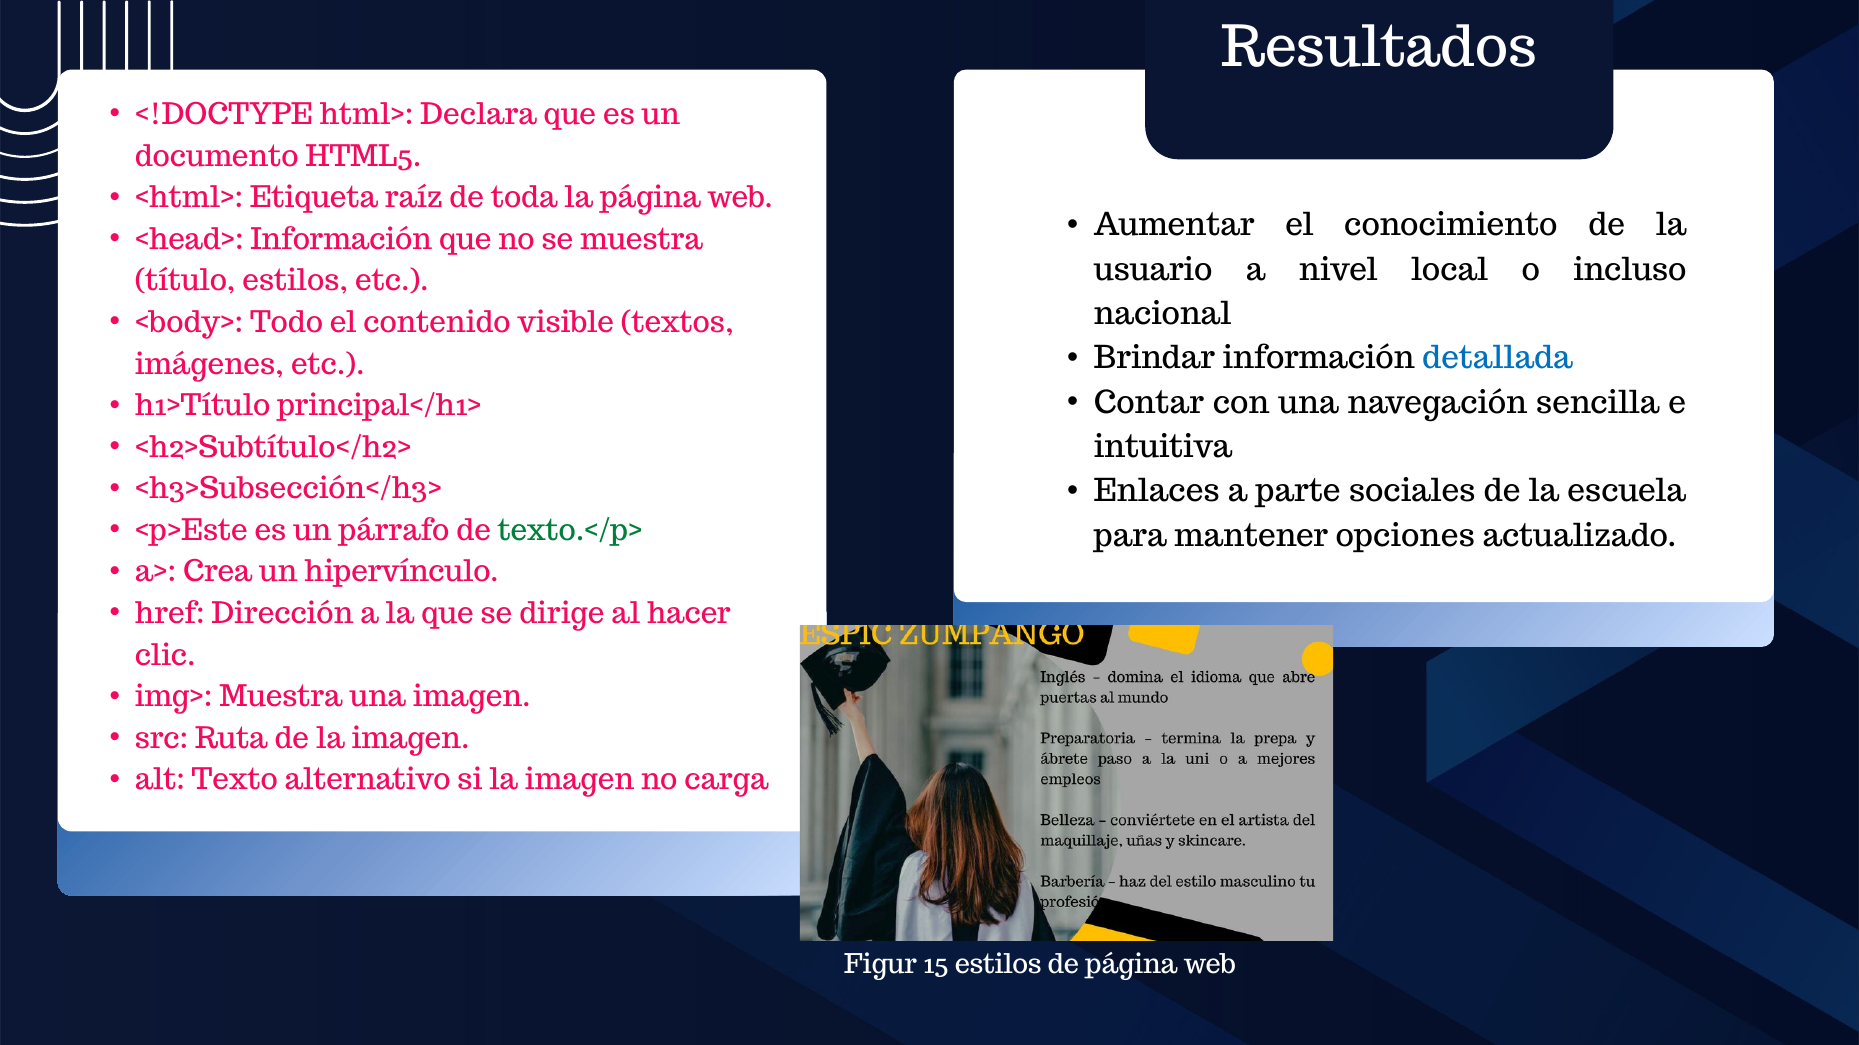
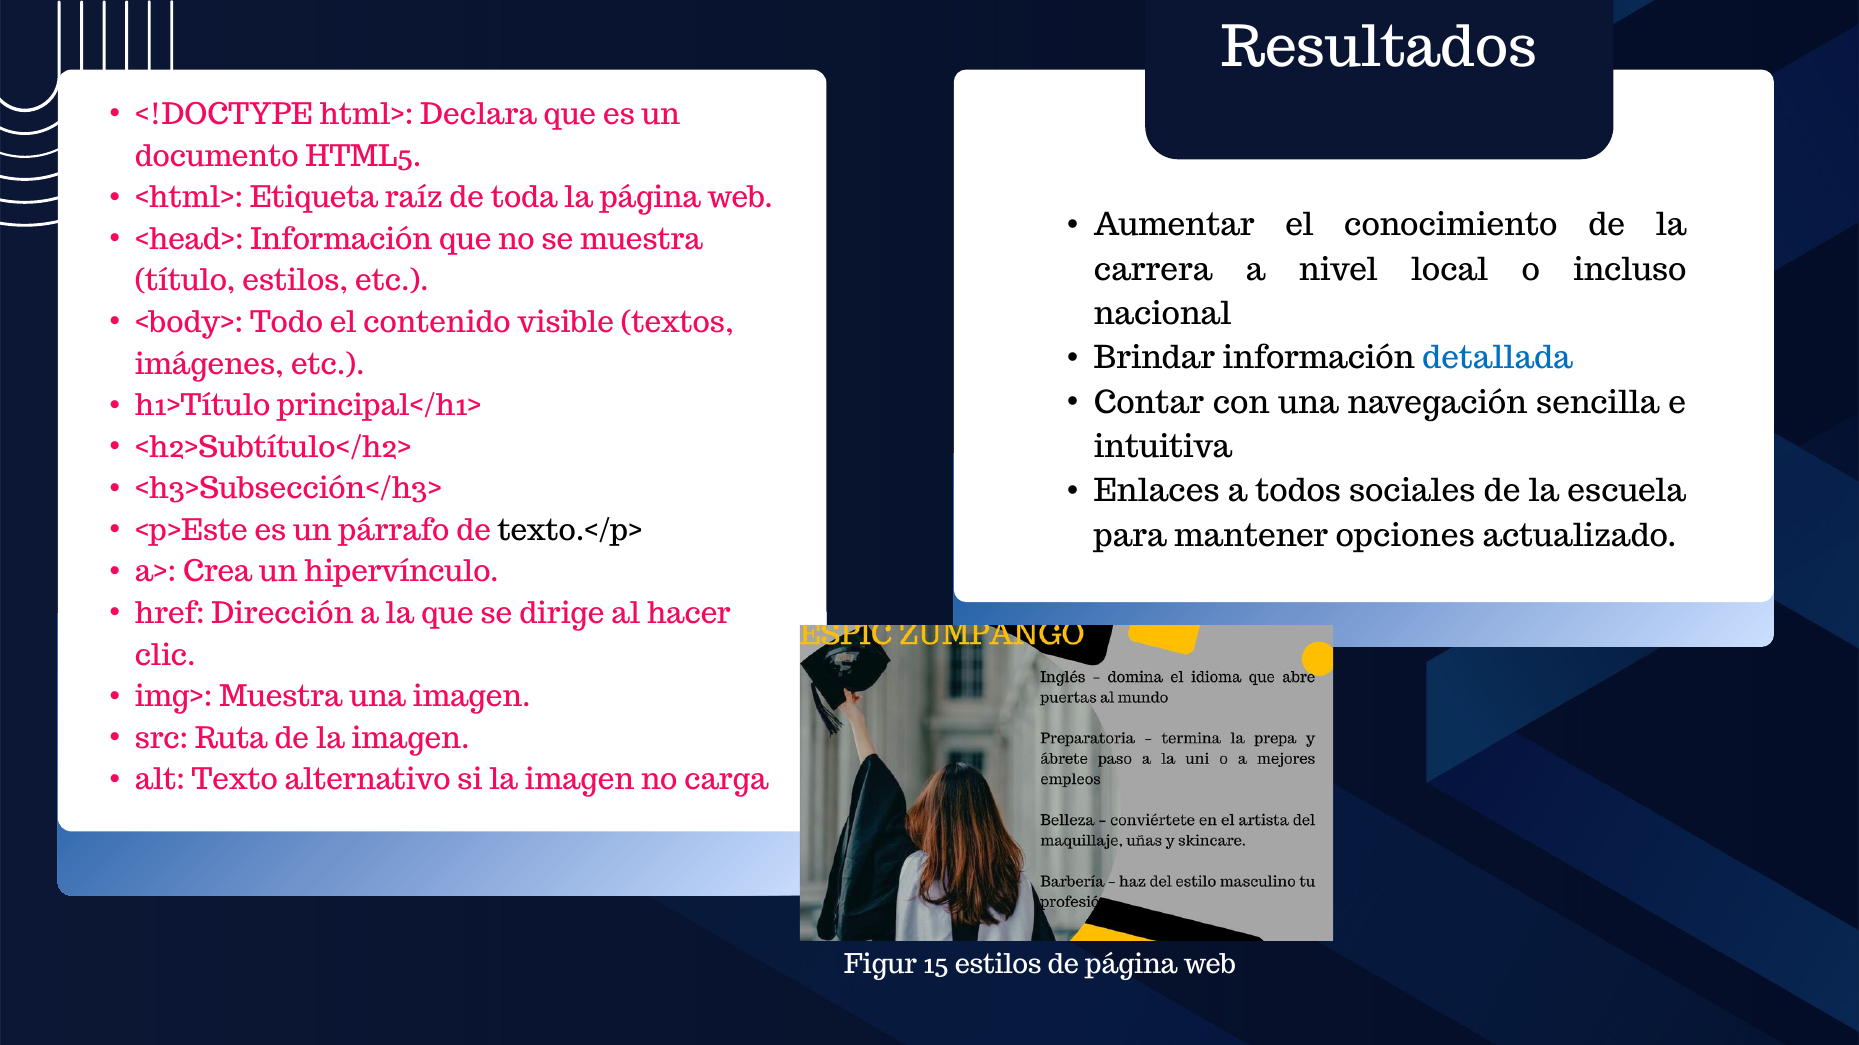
usuario: usuario -> carrera
parte: parte -> todos
texto.</p> colour: green -> black
